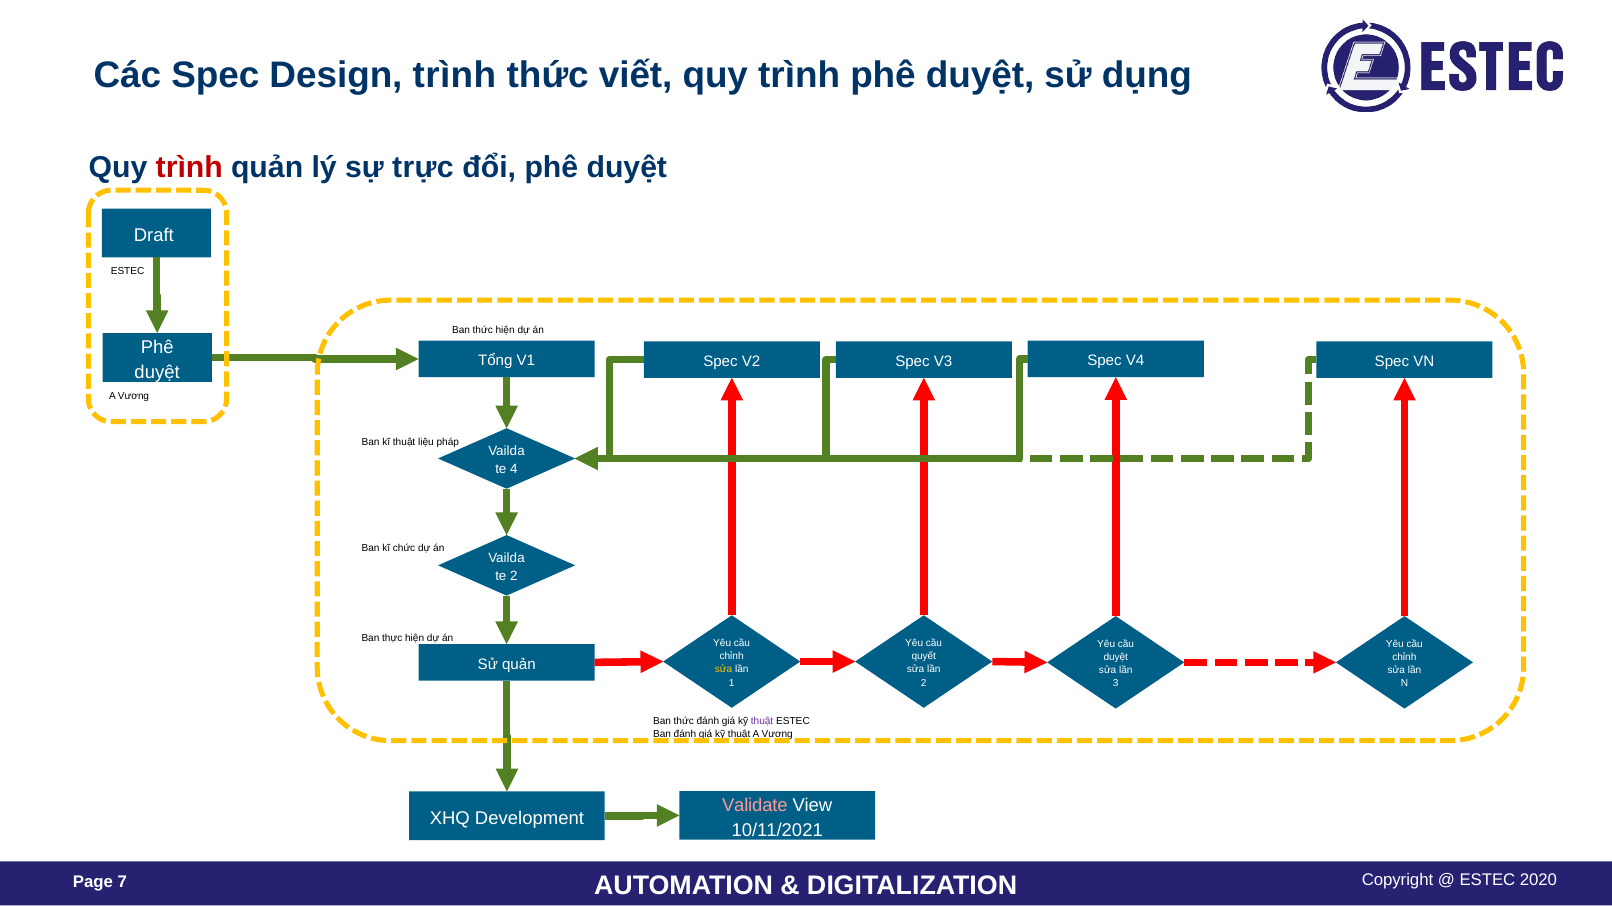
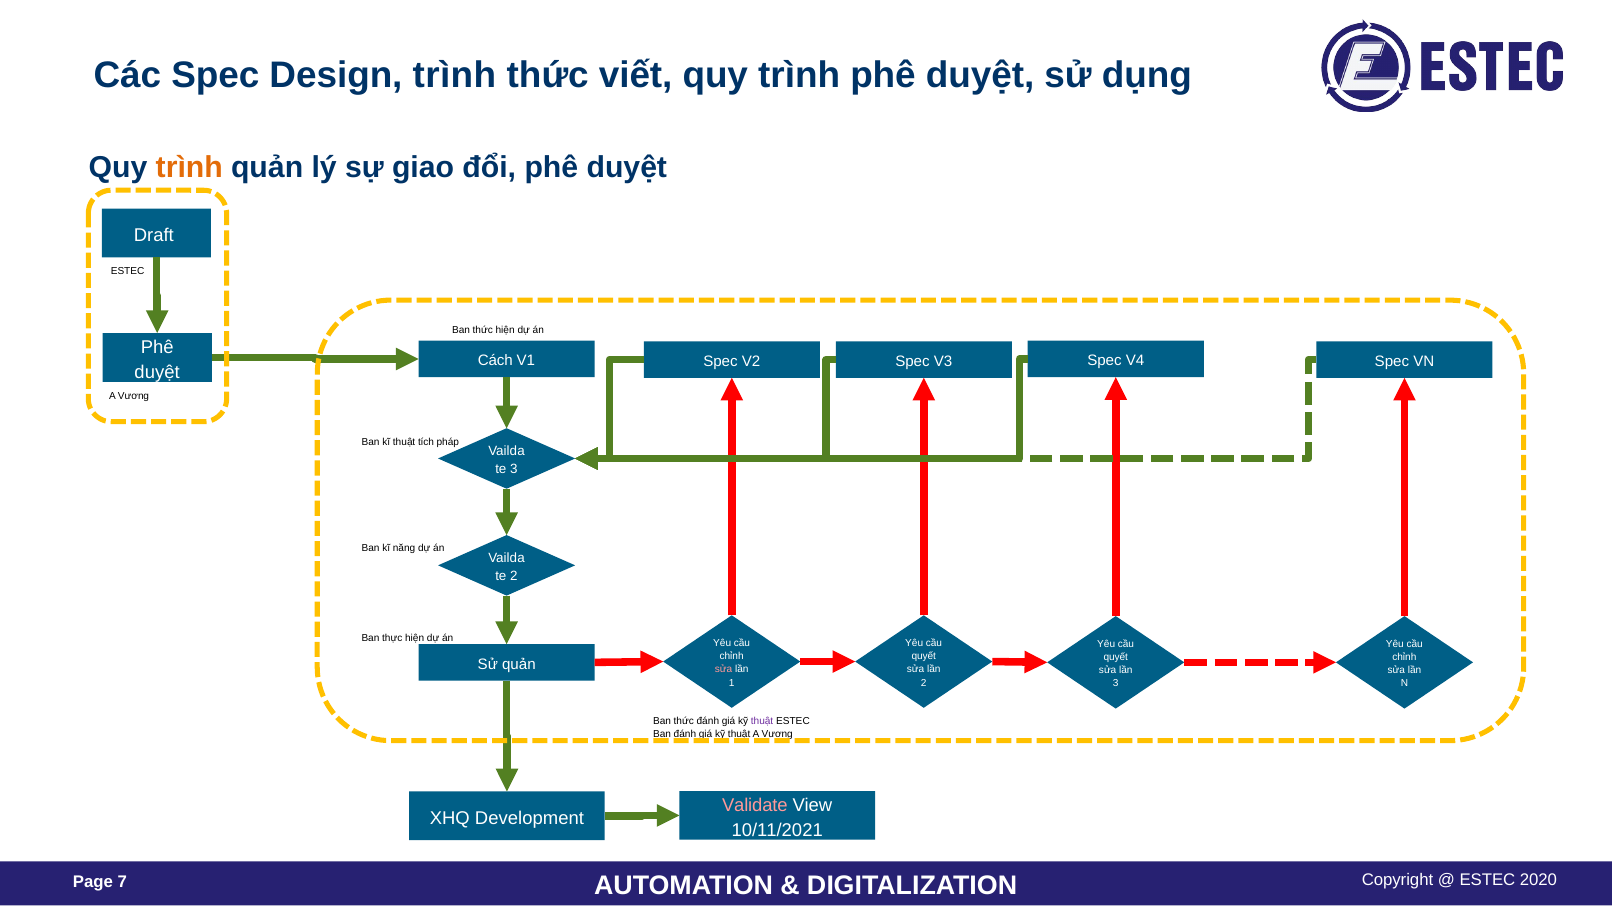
trình at (189, 168) colour: red -> orange
trực: trực -> giao
Tổng: Tổng -> Cách
liệu: liệu -> tích
4 at (514, 469): 4 -> 3
chức: chức -> năng
duyệt at (1116, 657): duyệt -> quyết
sửa at (724, 670) colour: yellow -> pink
